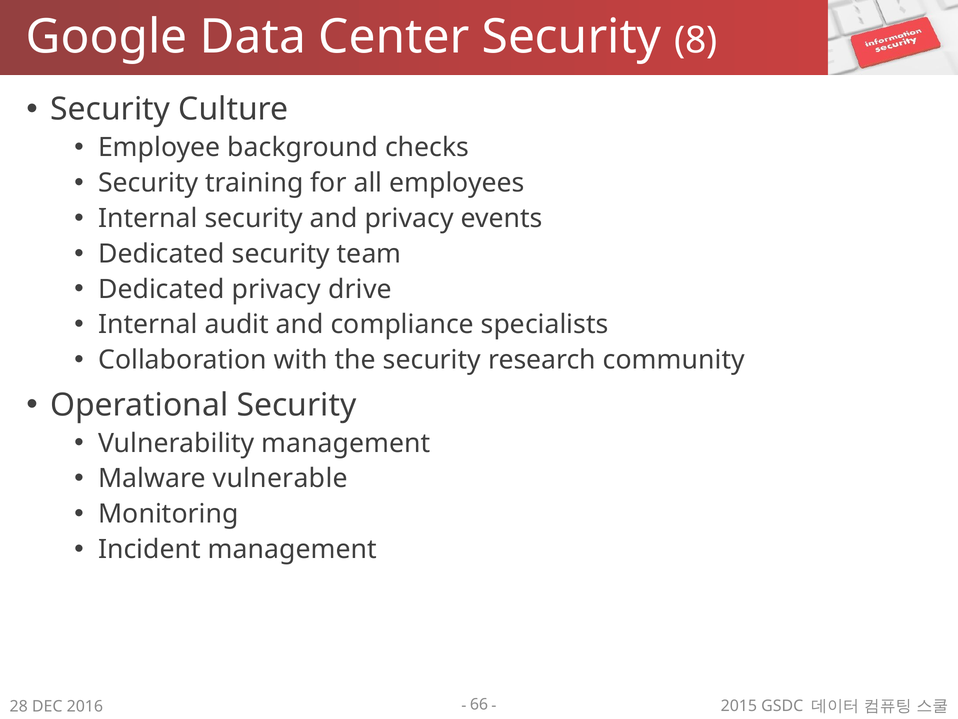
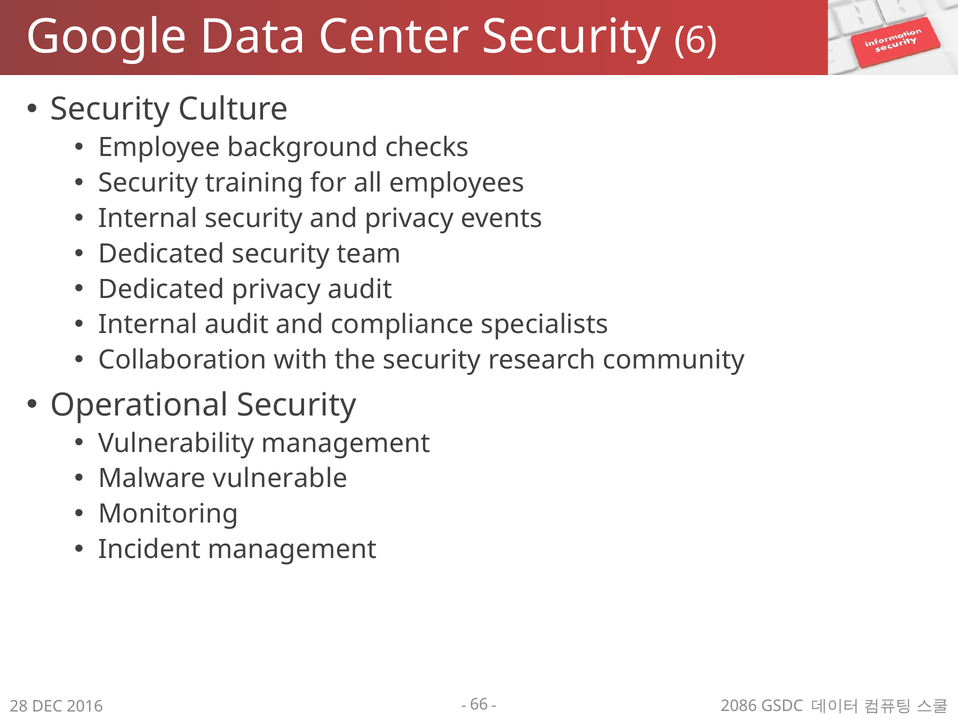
8: 8 -> 6
privacy drive: drive -> audit
2015: 2015 -> 2086
